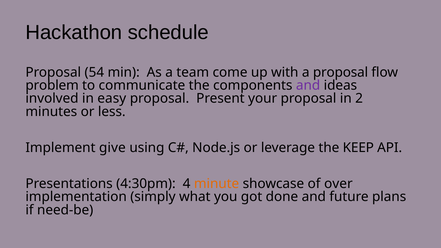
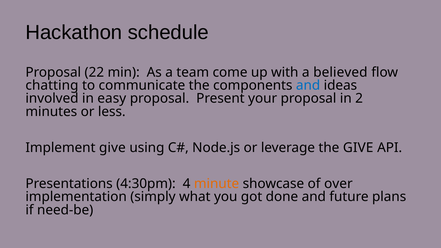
54: 54 -> 22
a proposal: proposal -> believed
problem: problem -> chatting
and at (308, 85) colour: purple -> blue
the KEEP: KEEP -> GIVE
